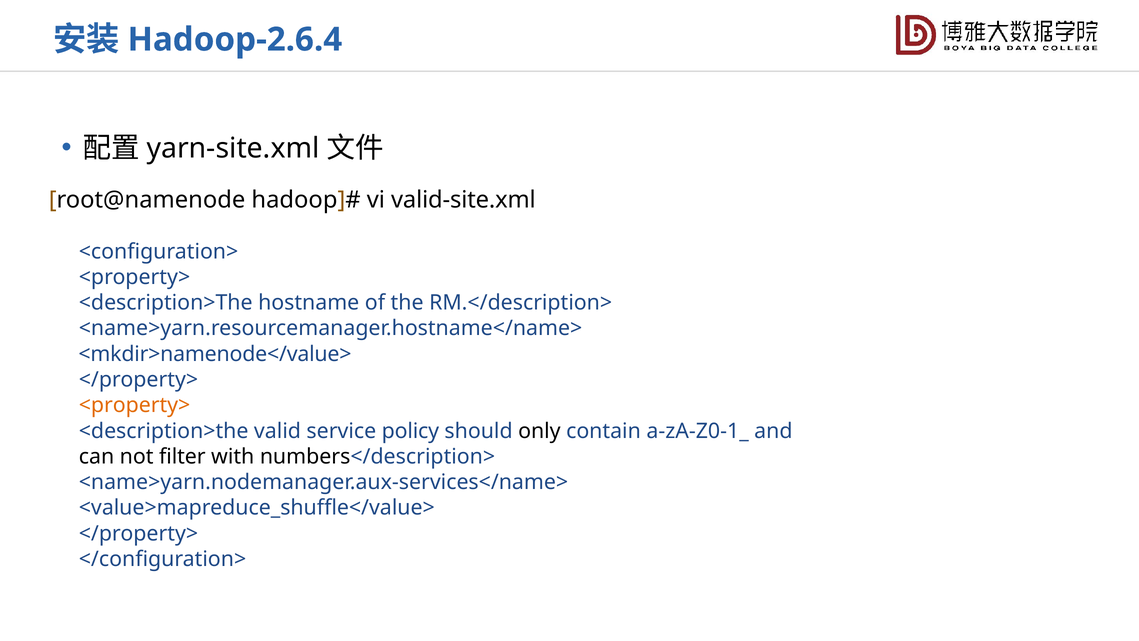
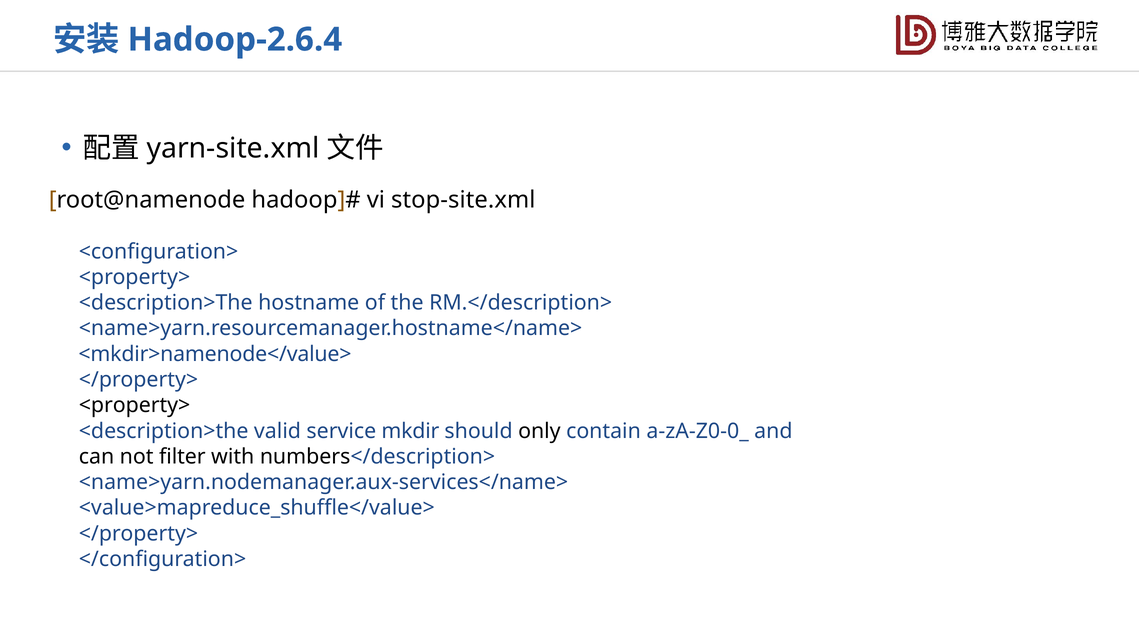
valid-site.xml: valid-site.xml -> stop-site.xml
<property> at (135, 405) colour: orange -> black
policy: policy -> mkdir
a-zA-Z0-1_: a-zA-Z0-1_ -> a-zA-Z0-0_
